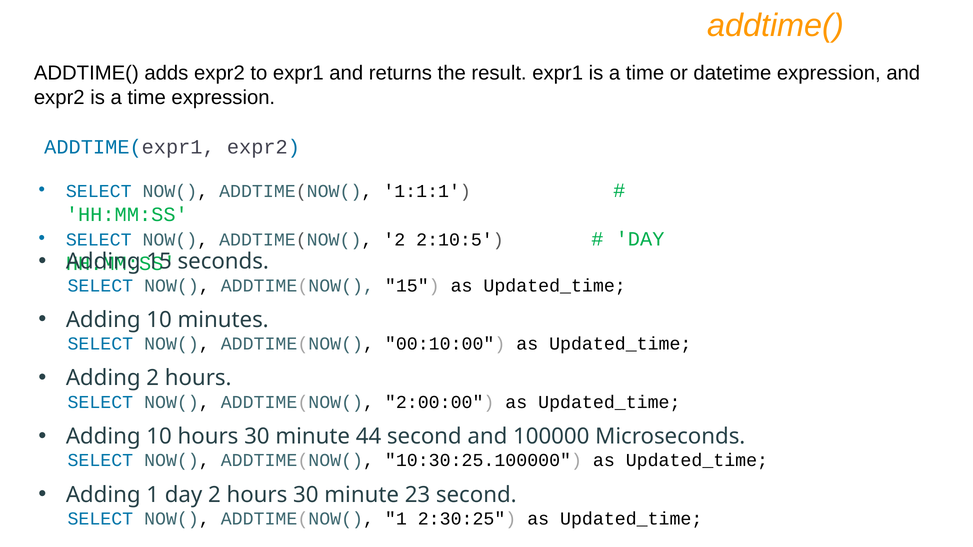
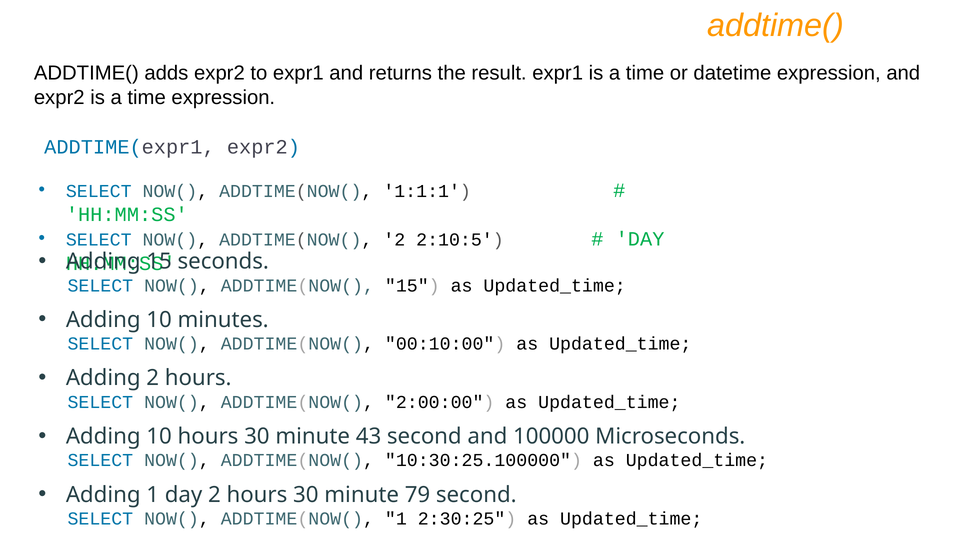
44: 44 -> 43
23: 23 -> 79
